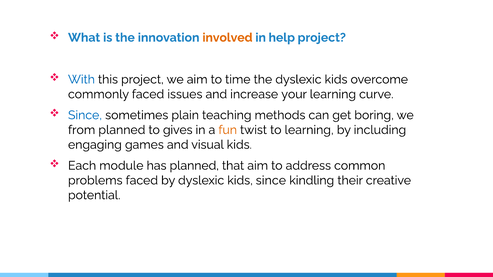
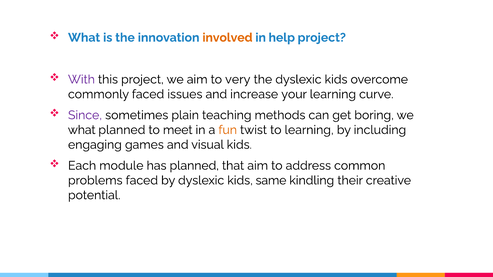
With colour: blue -> purple
time: time -> very
Since at (85, 115) colour: blue -> purple
from at (82, 130): from -> what
gives: gives -> meet
kids since: since -> same
